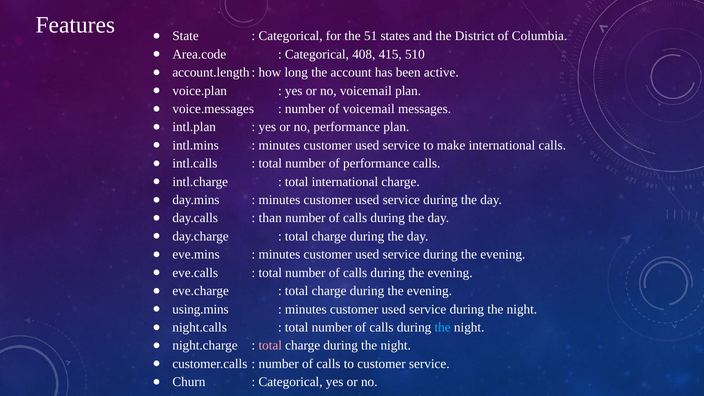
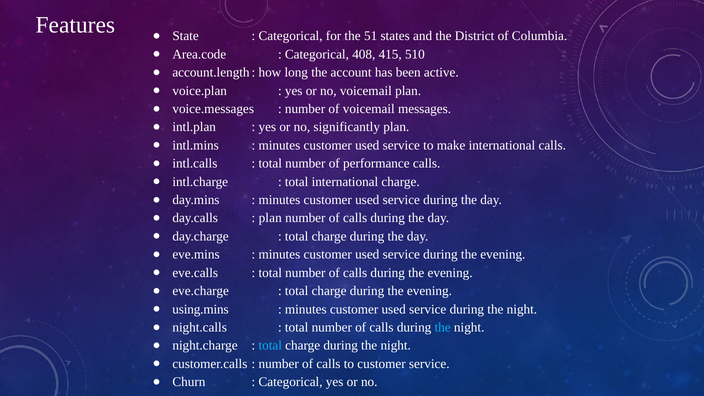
no performance: performance -> significantly
than at (270, 218): than -> plan
total at (270, 346) colour: pink -> light blue
